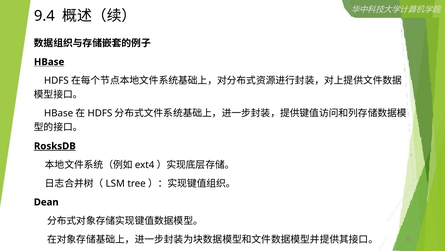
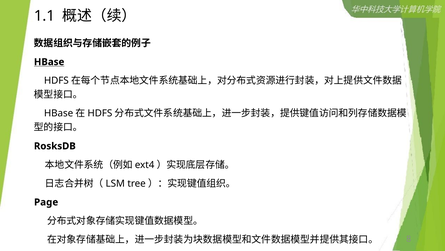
9.4: 9.4 -> 1.1
RosksDB underline: present -> none
Dean: Dean -> Page
